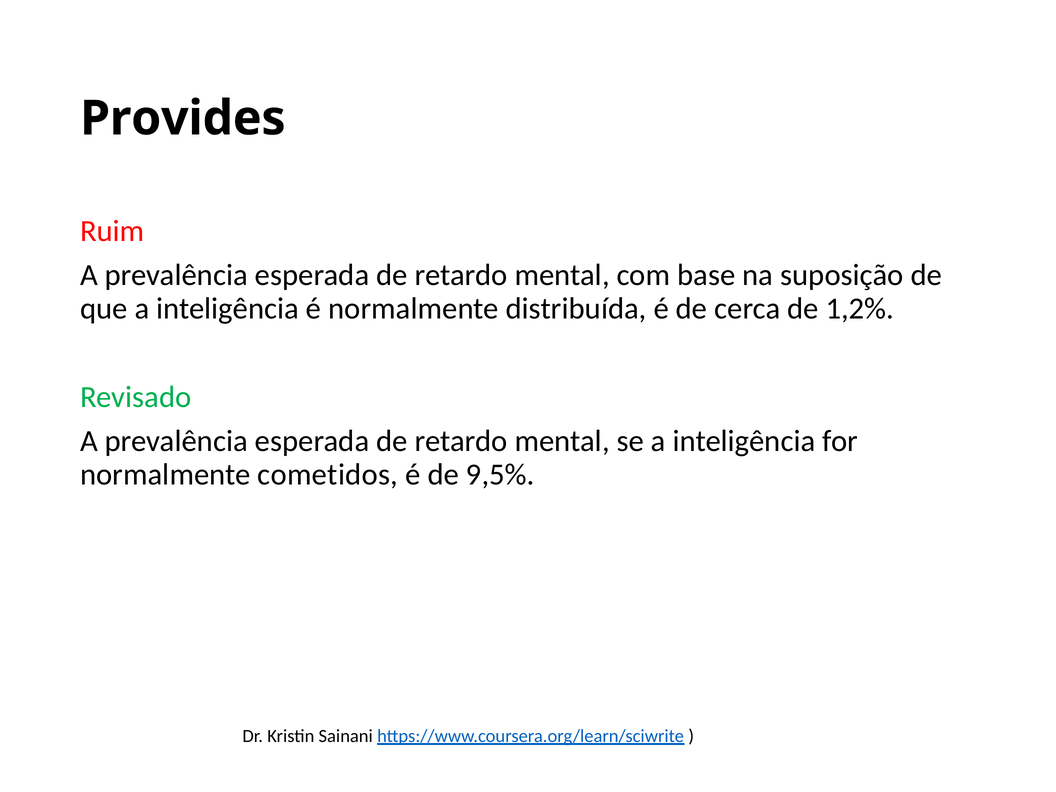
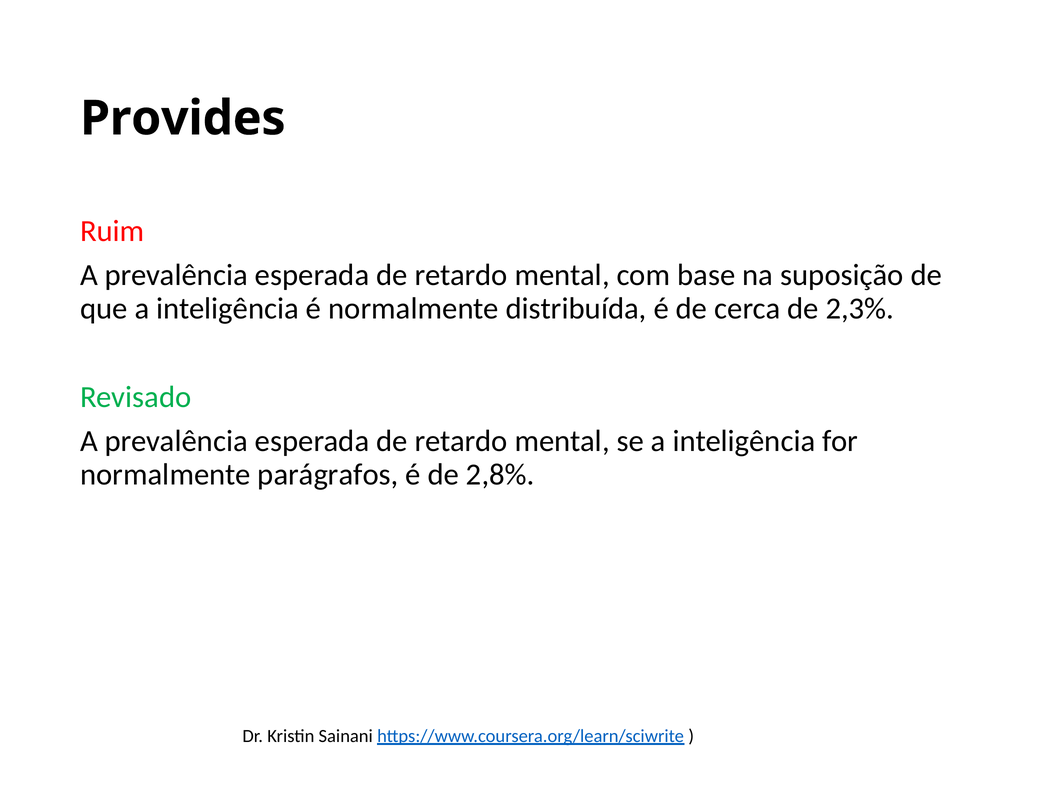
1,2%: 1,2% -> 2,3%
cometidos: cometidos -> parágrafos
9,5%: 9,5% -> 2,8%
